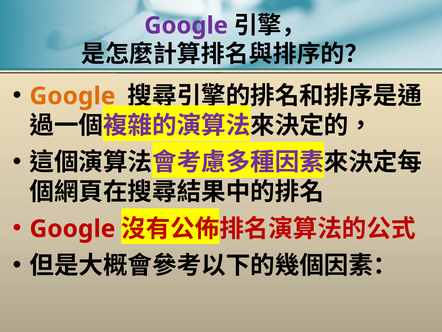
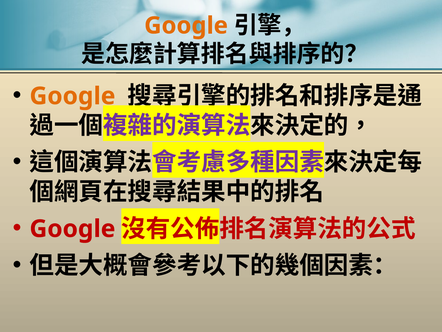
Google at (186, 26) colour: purple -> orange
